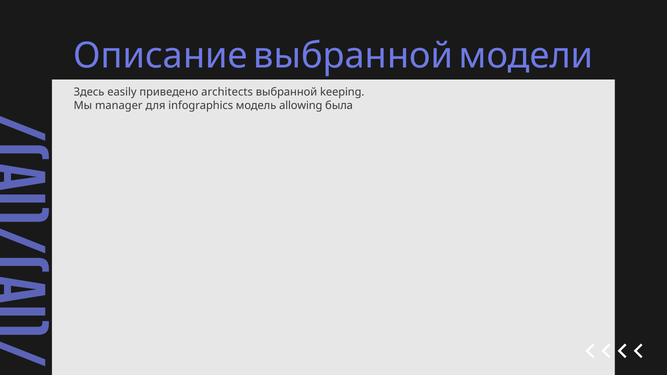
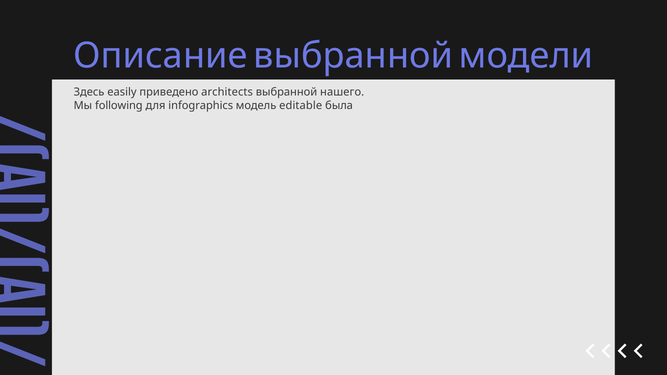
keeping: keeping -> нашего
manager: manager -> following
allowing: allowing -> editable
